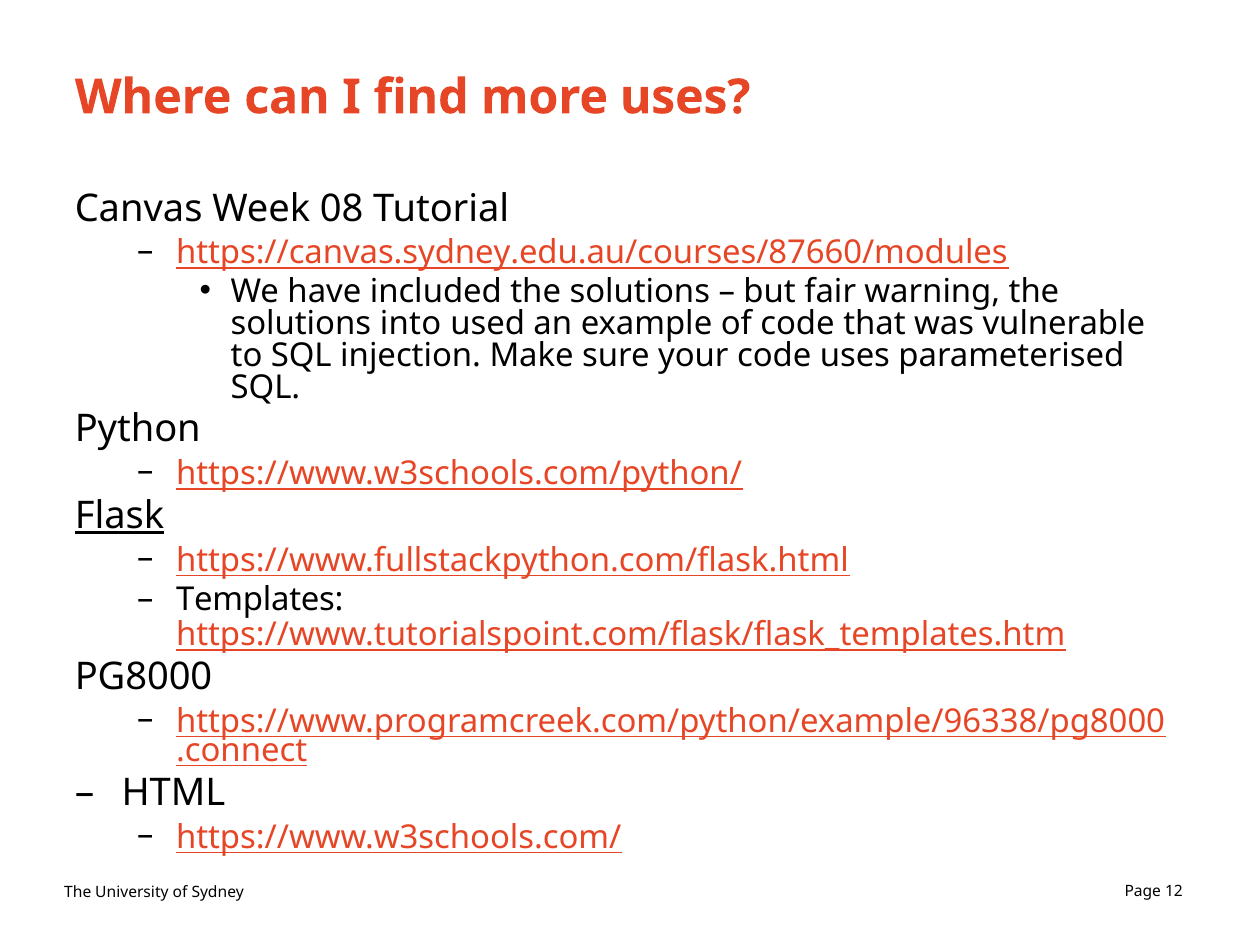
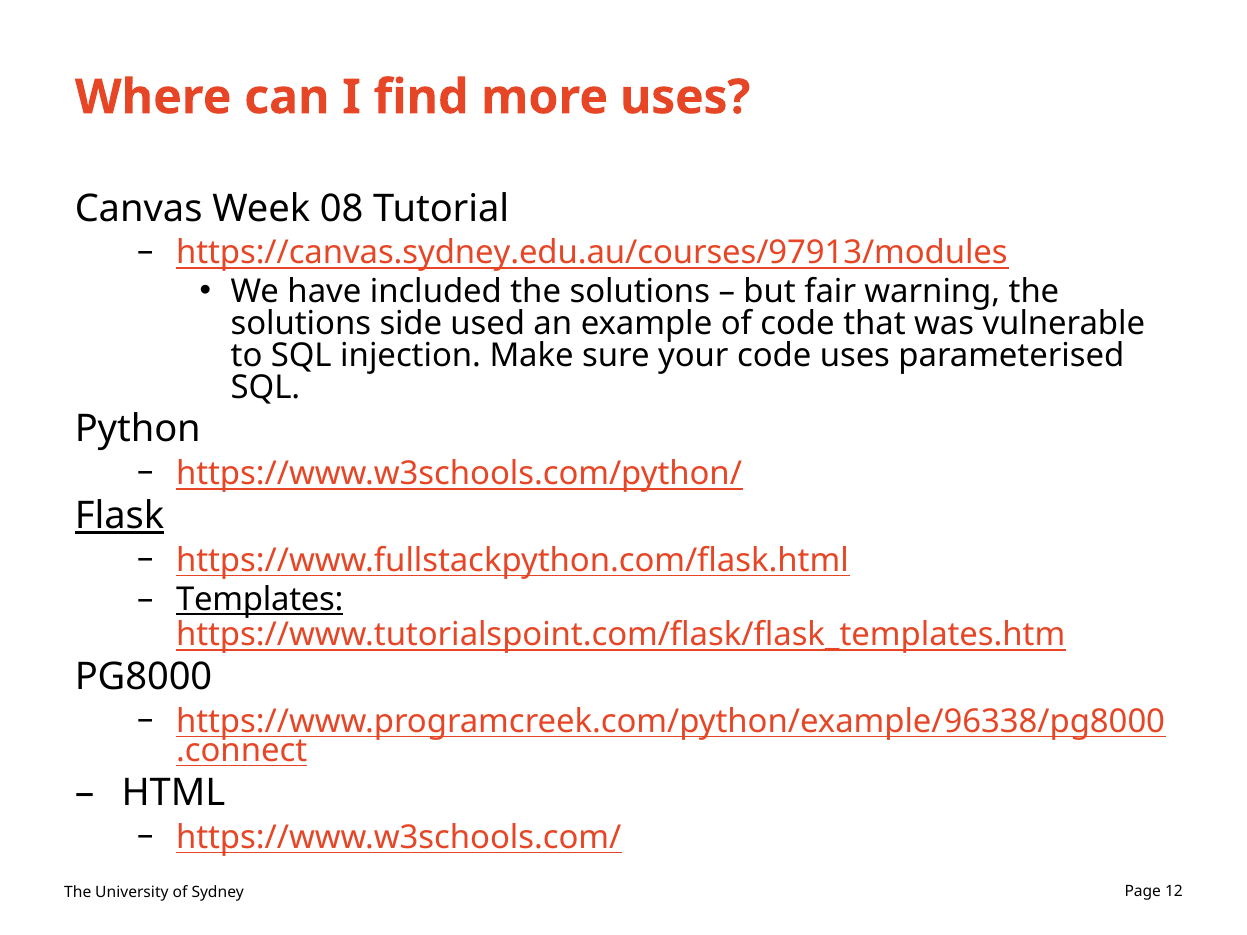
https://canvas.sydney.edu.au/courses/87660/modules: https://canvas.sydney.edu.au/courses/87660/modules -> https://canvas.sydney.edu.au/courses/97913/modules
into: into -> side
Templates underline: none -> present
